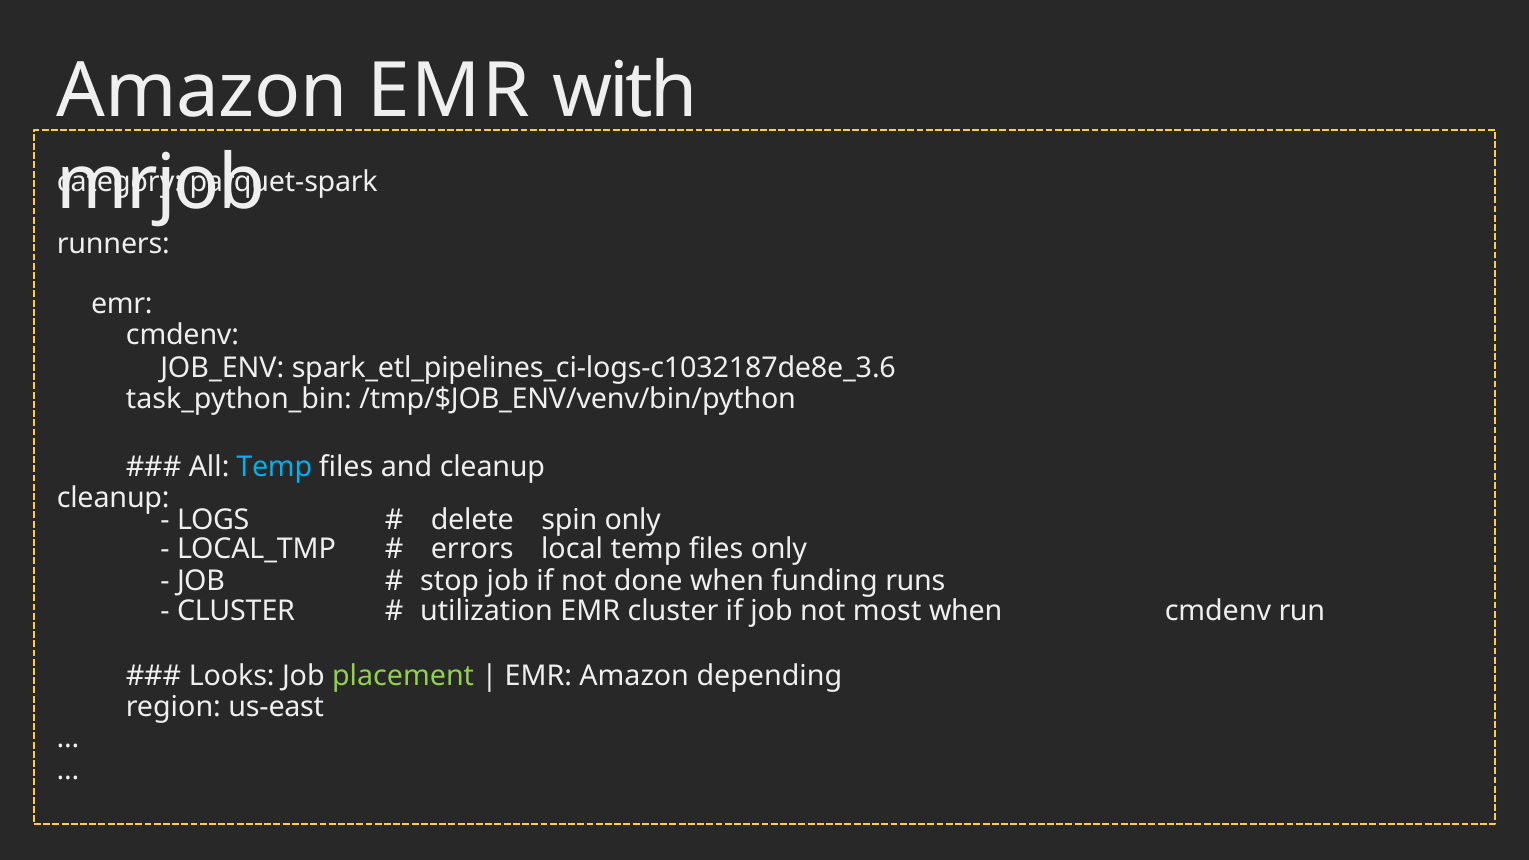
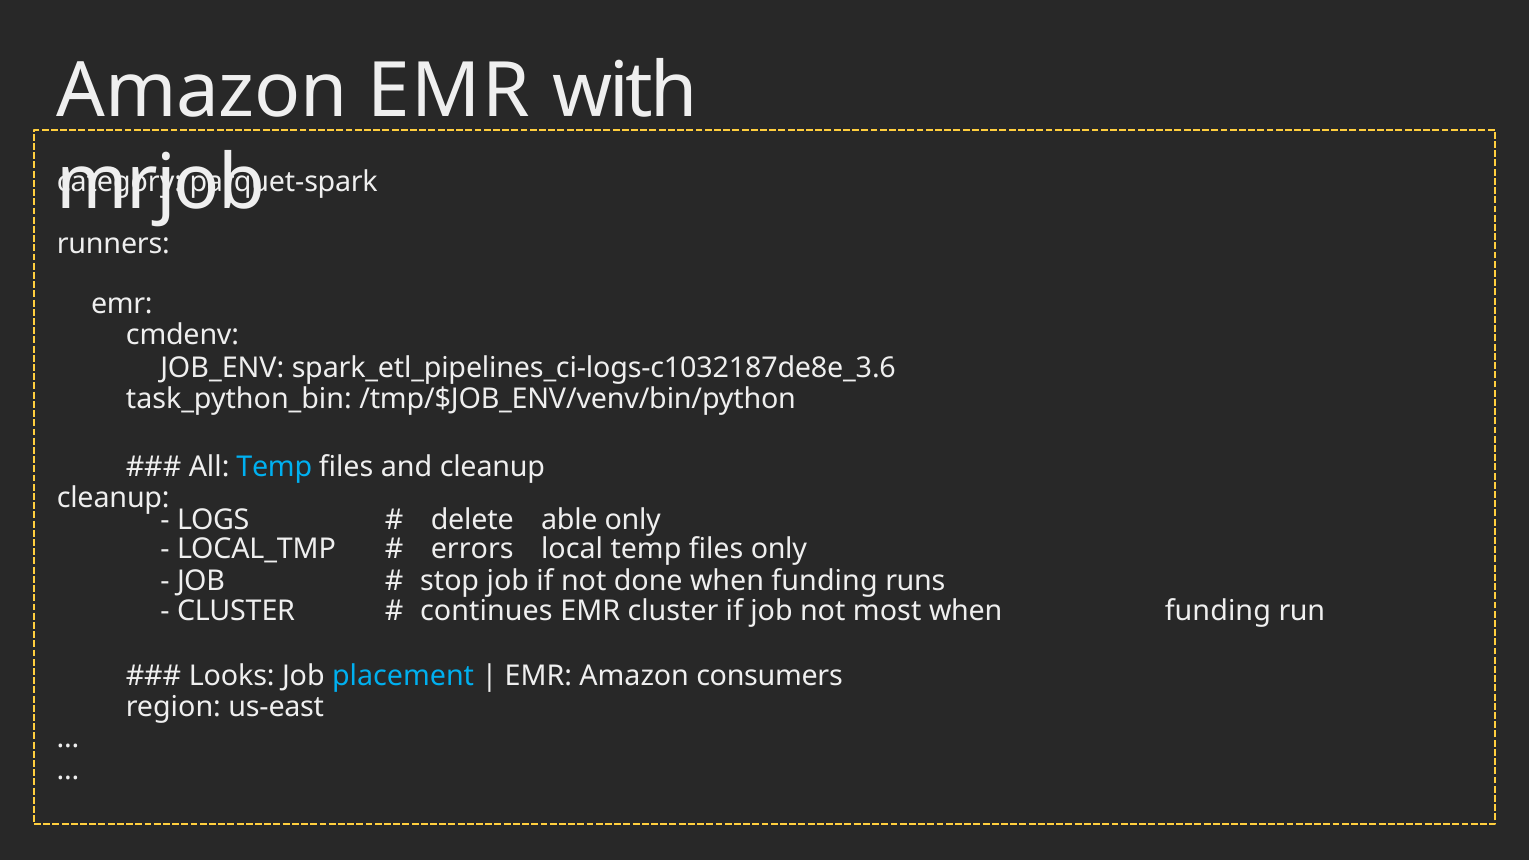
spin: spin -> able
utilization: utilization -> continues
cmdenv at (1218, 611): cmdenv -> funding
placement colour: light green -> light blue
depending: depending -> consumers
